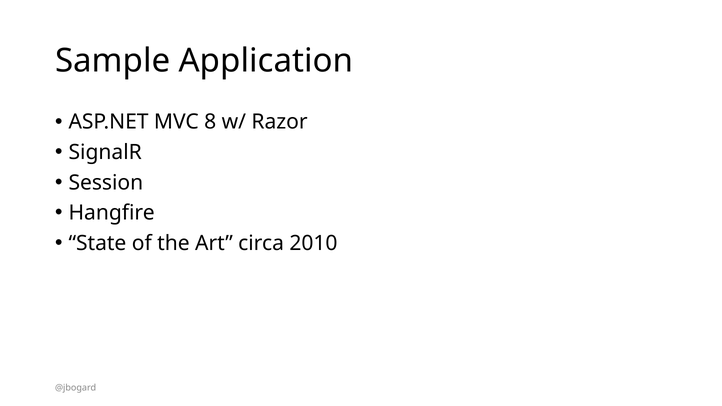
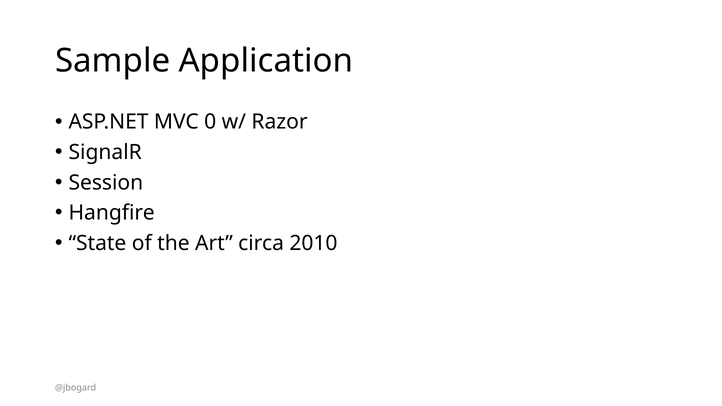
8: 8 -> 0
